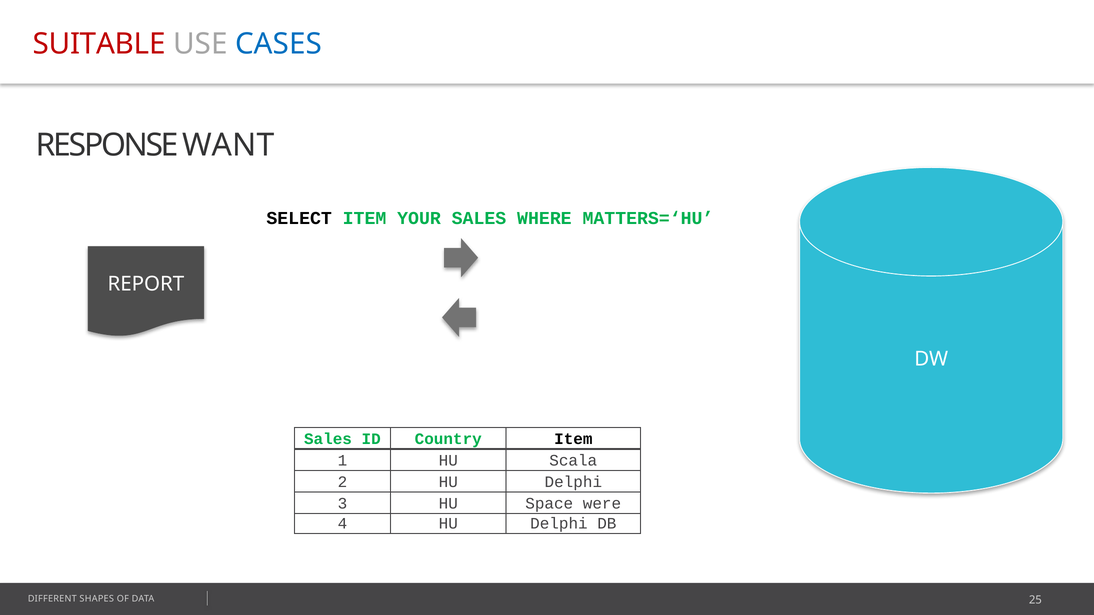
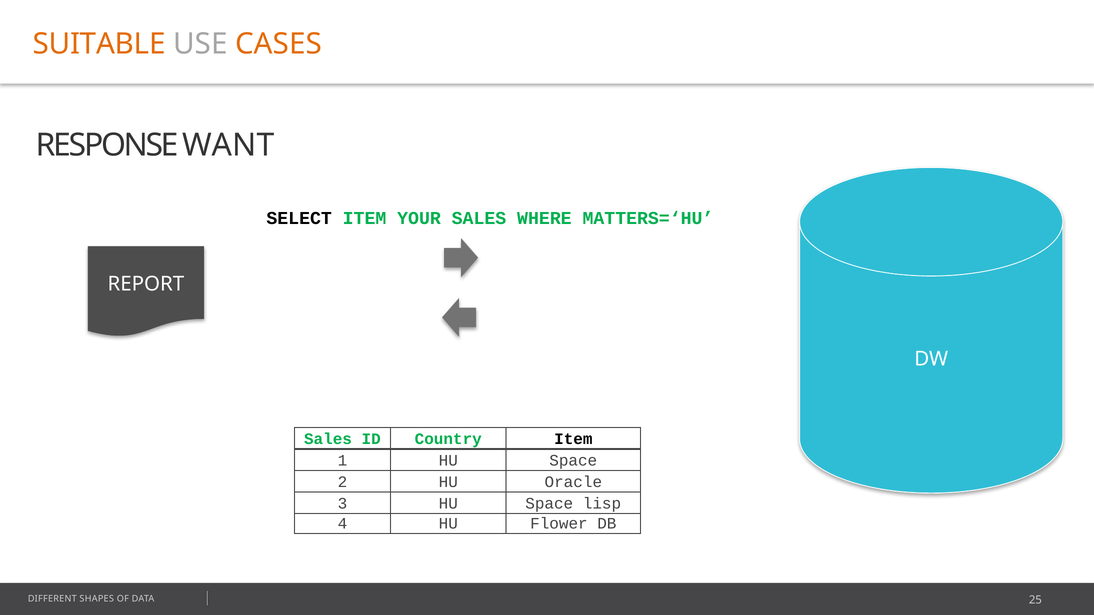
SUITABLE colour: red -> orange
CASES colour: blue -> orange
1 HU Scala: Scala -> Space
2 HU Delphi: Delphi -> Oracle
were: were -> lisp
4 HU Delphi: Delphi -> Flower
